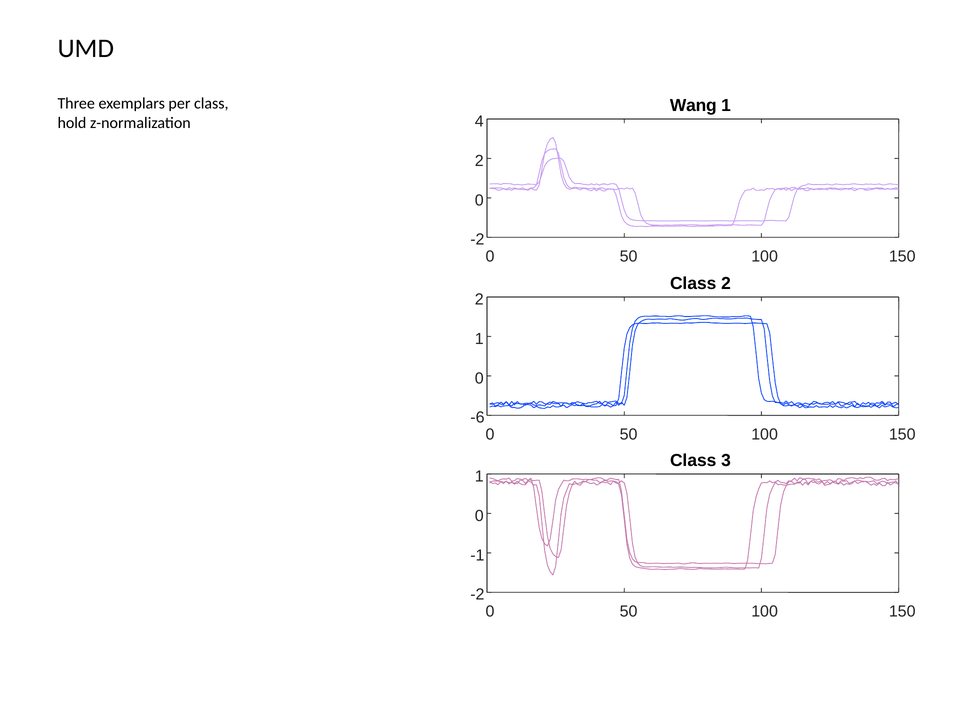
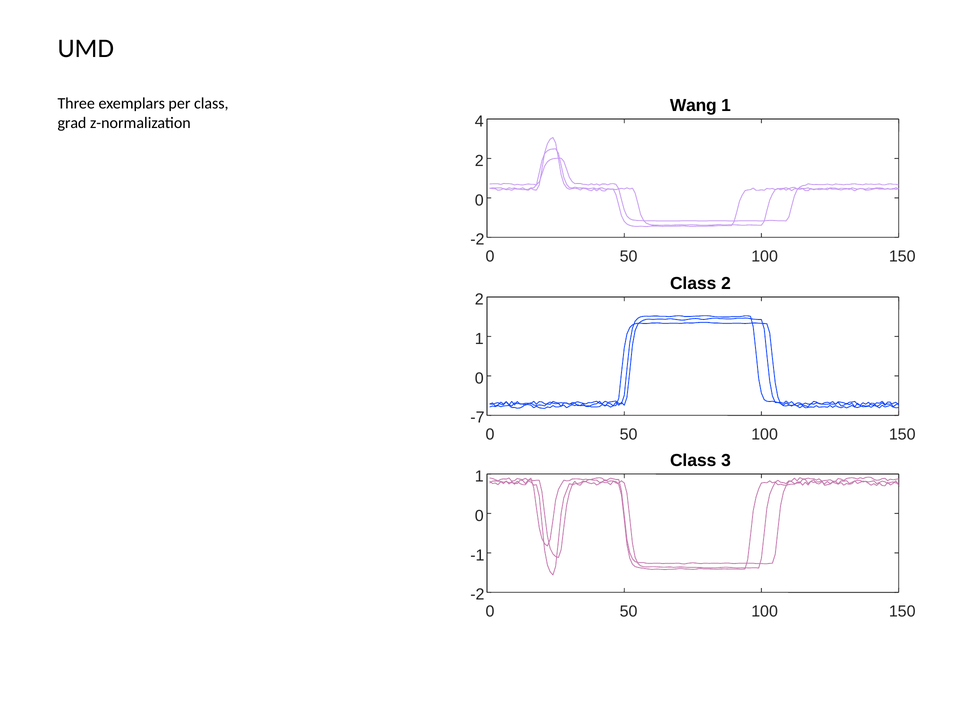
hold: hold -> grad
-6: -6 -> -7
